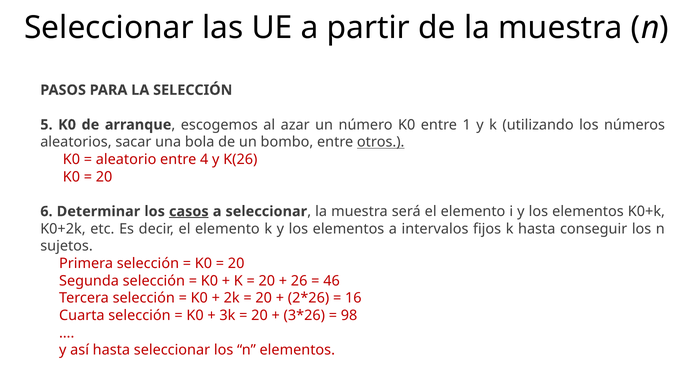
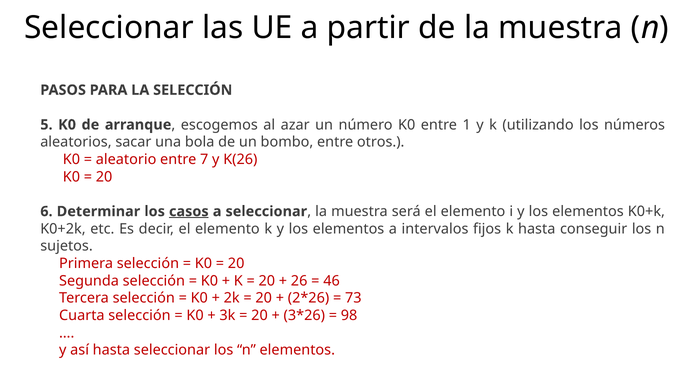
otros underline: present -> none
4: 4 -> 7
16: 16 -> 73
